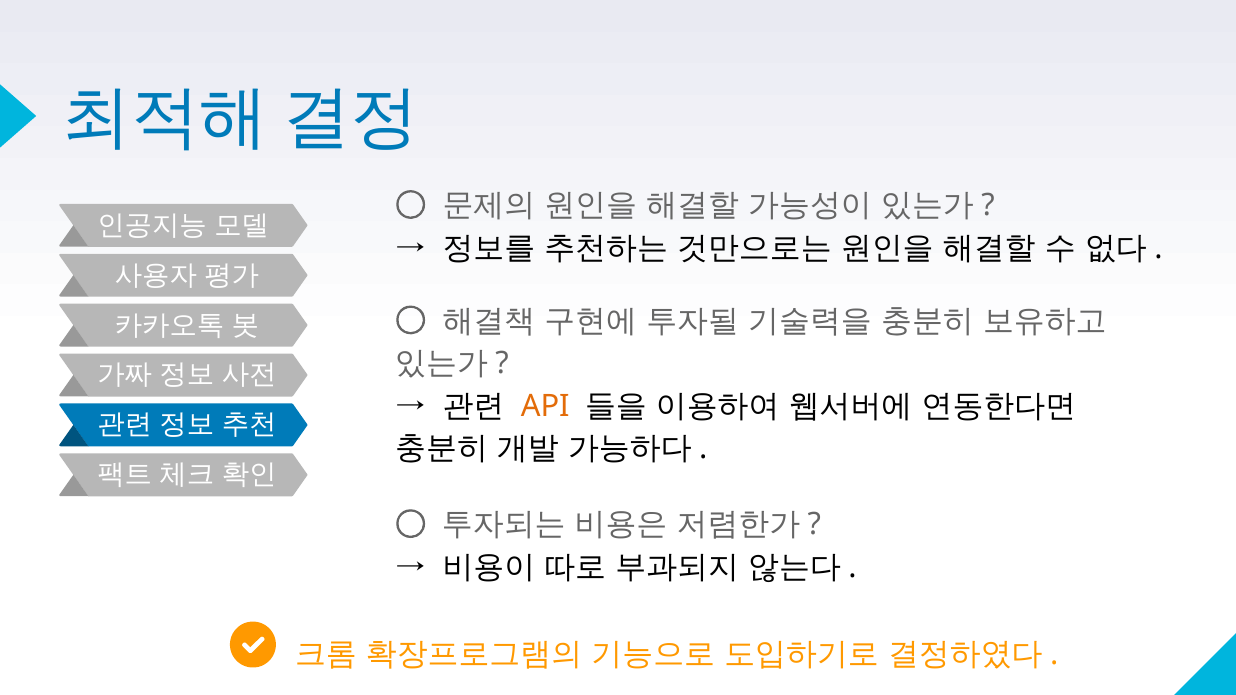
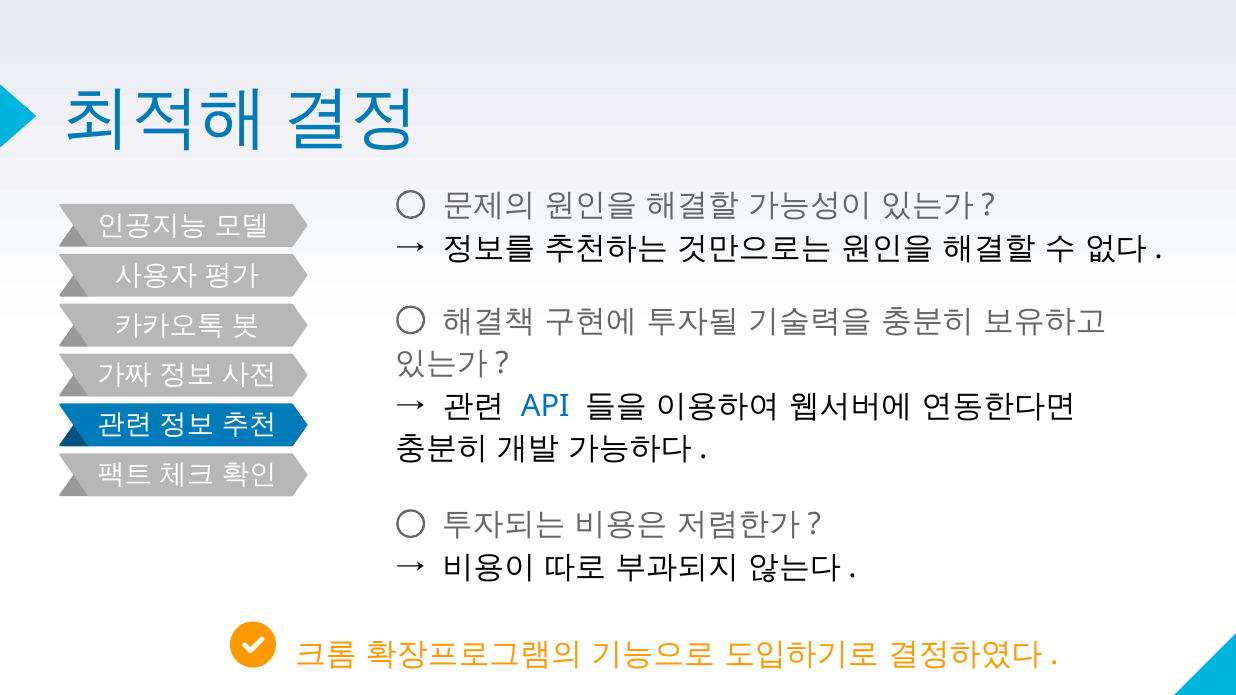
API colour: orange -> blue
